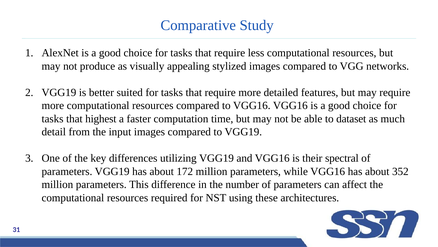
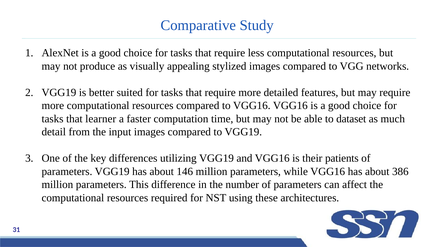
highest: highest -> learner
spectral: spectral -> patients
172: 172 -> 146
352: 352 -> 386
